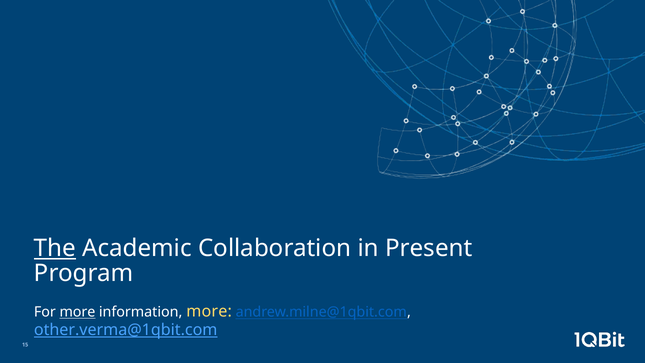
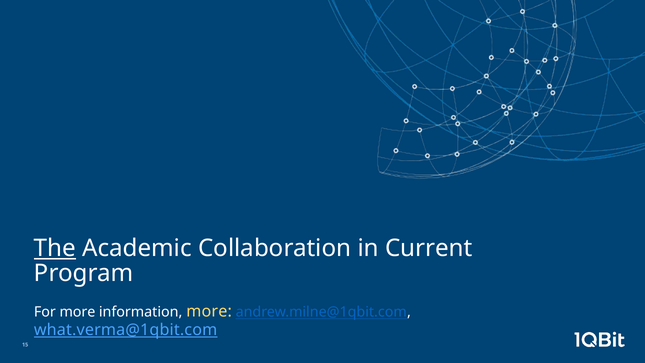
Present: Present -> Current
more at (77, 312) underline: present -> none
other.verma@1qbit.com: other.verma@1qbit.com -> what.verma@1qbit.com
